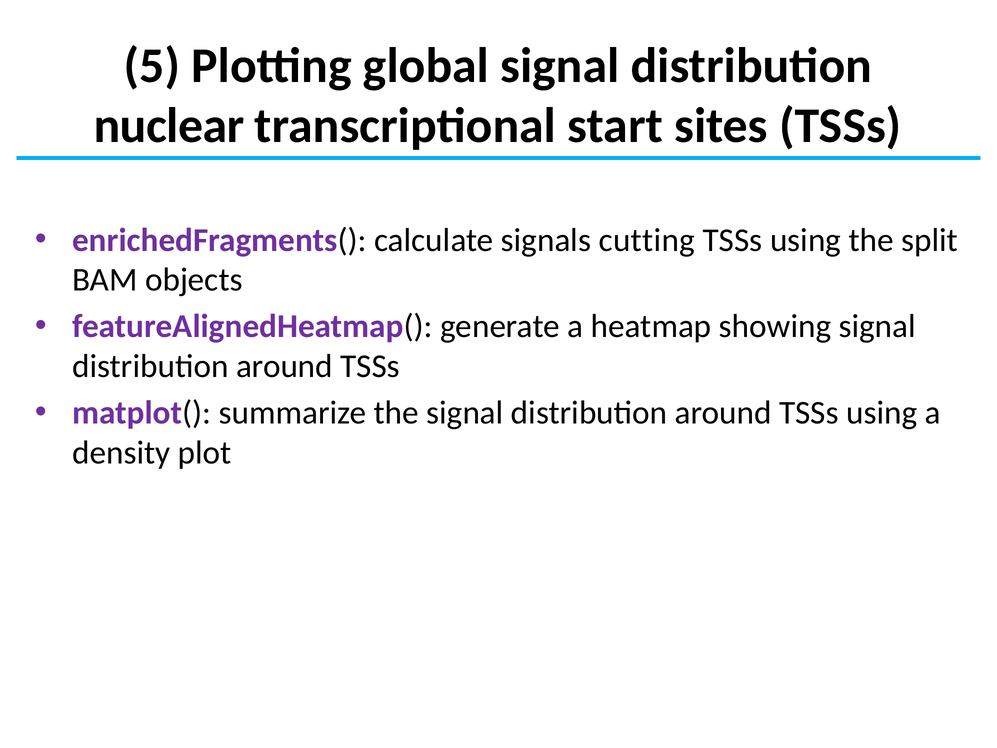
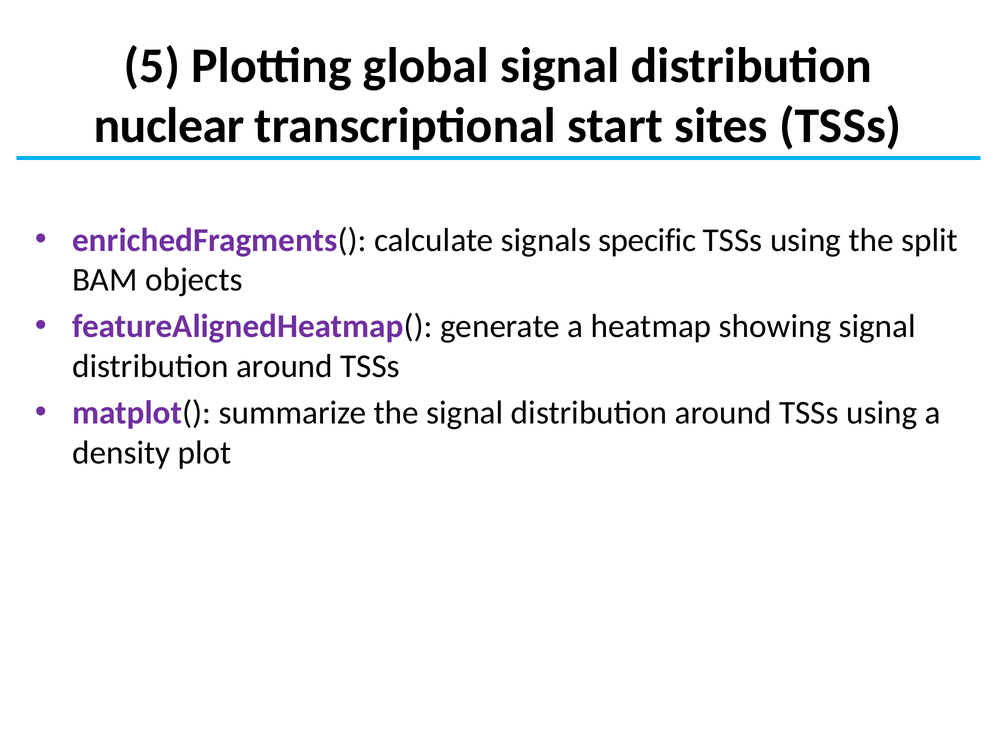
cutting: cutting -> specific
